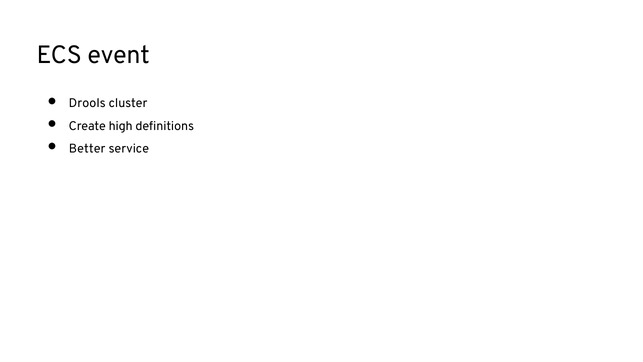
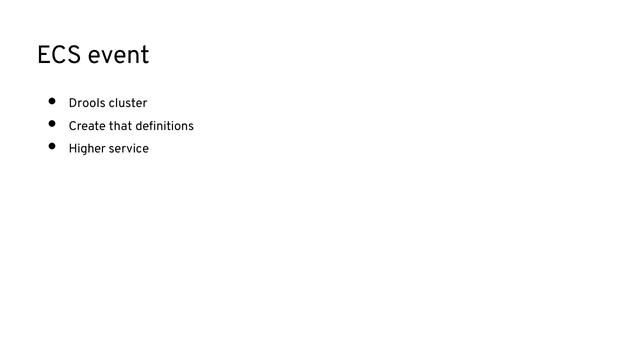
high: high -> that
Better: Better -> Higher
